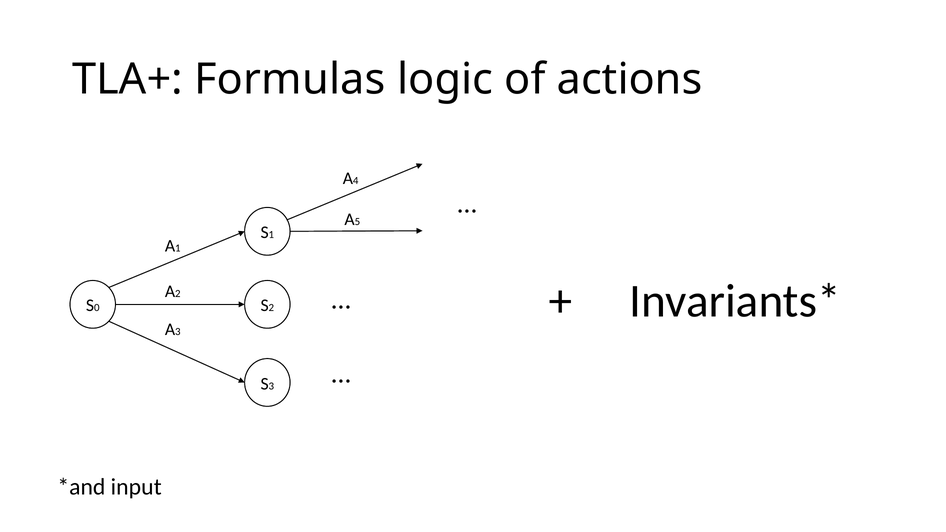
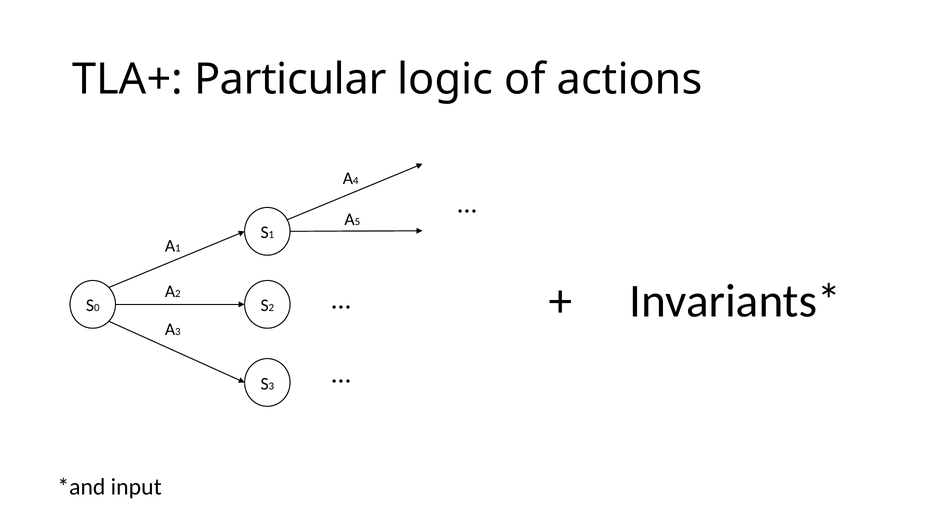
Formulas: Formulas -> Particular
